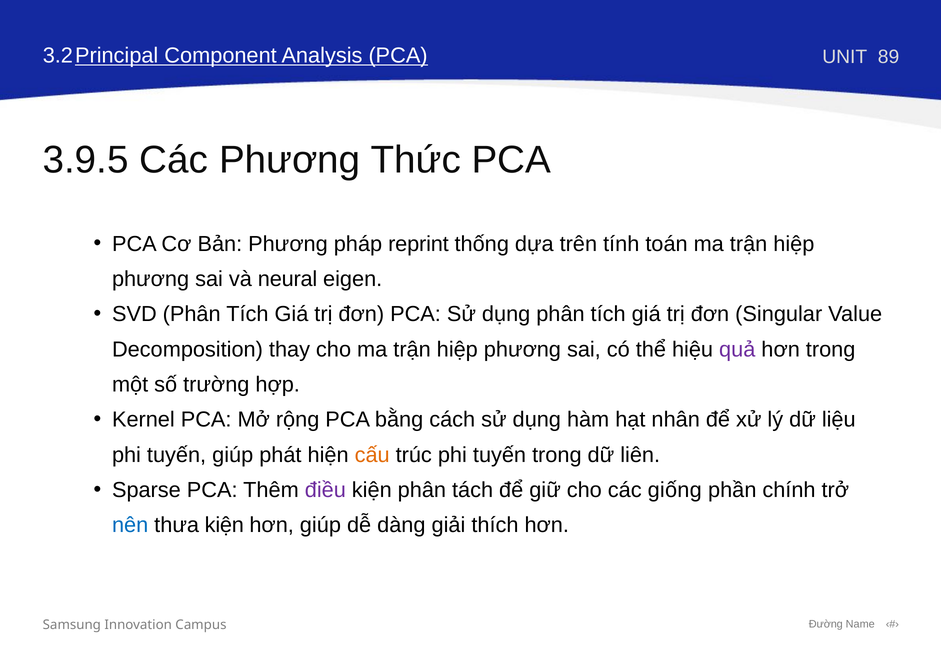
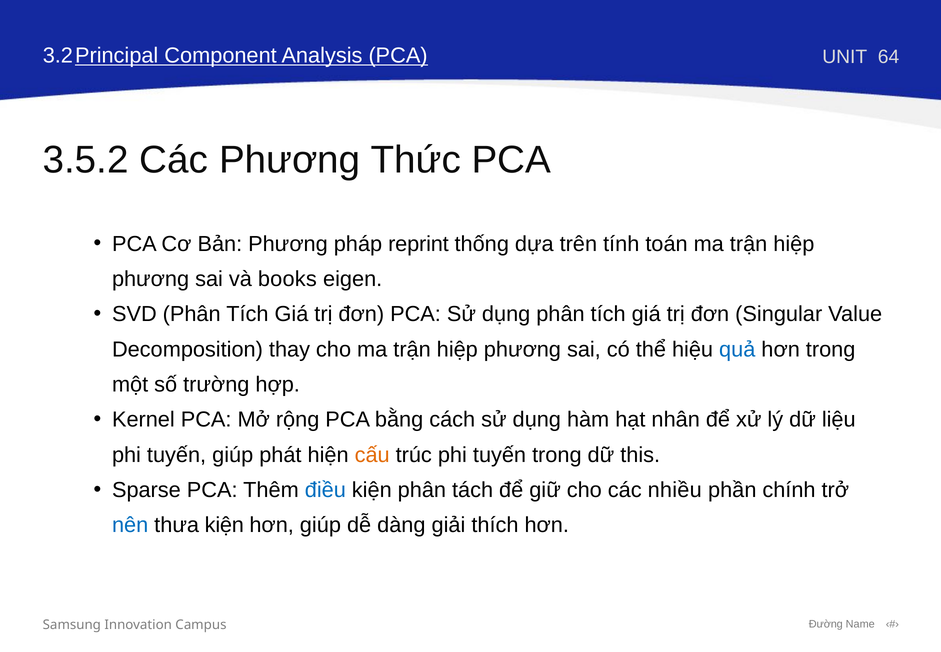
89: 89 -> 64
3.9.5: 3.9.5 -> 3.5.2
neural: neural -> books
quả colour: purple -> blue
liên: liên -> this
điều colour: purple -> blue
giống: giống -> nhiều
